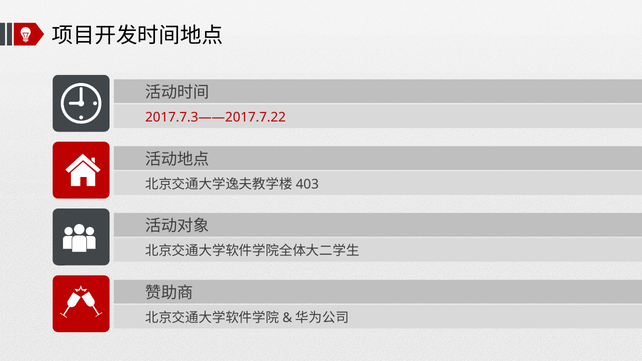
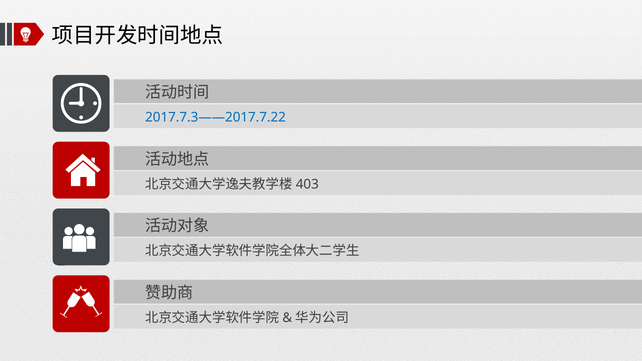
2017.7.3——2017.7.22 colour: red -> blue
